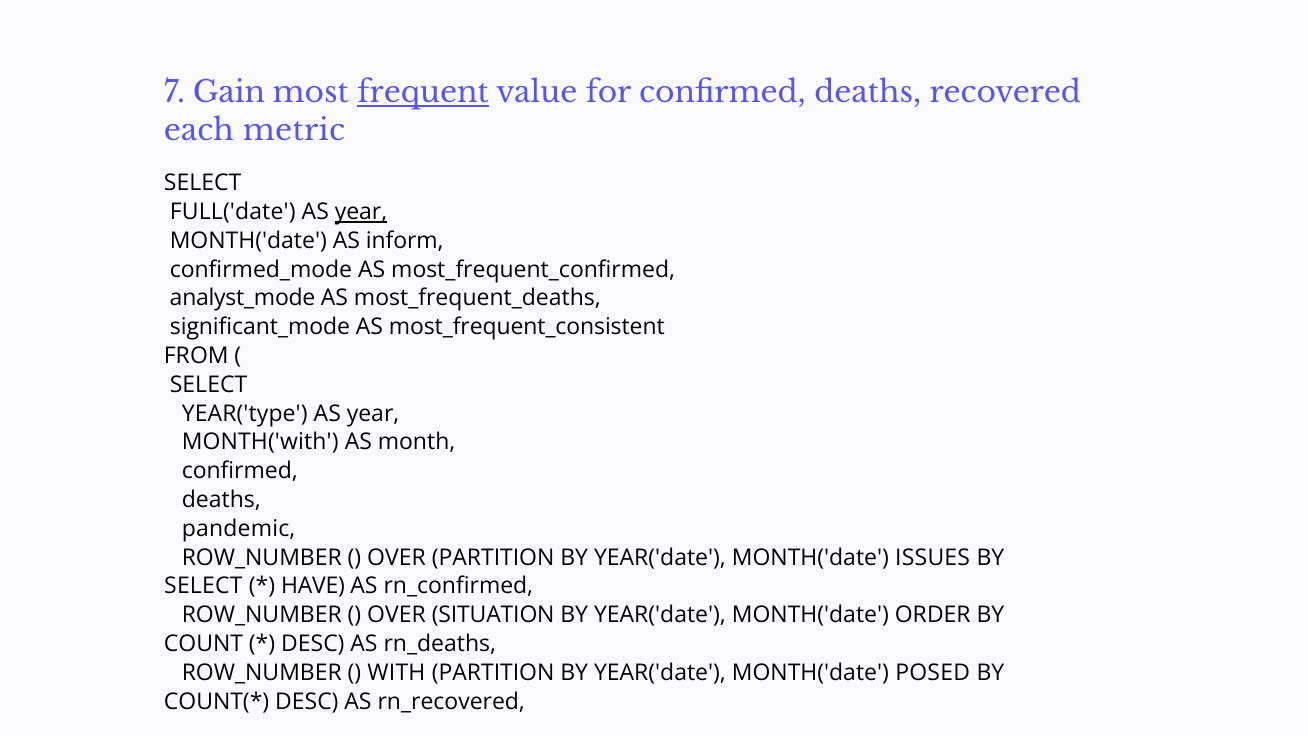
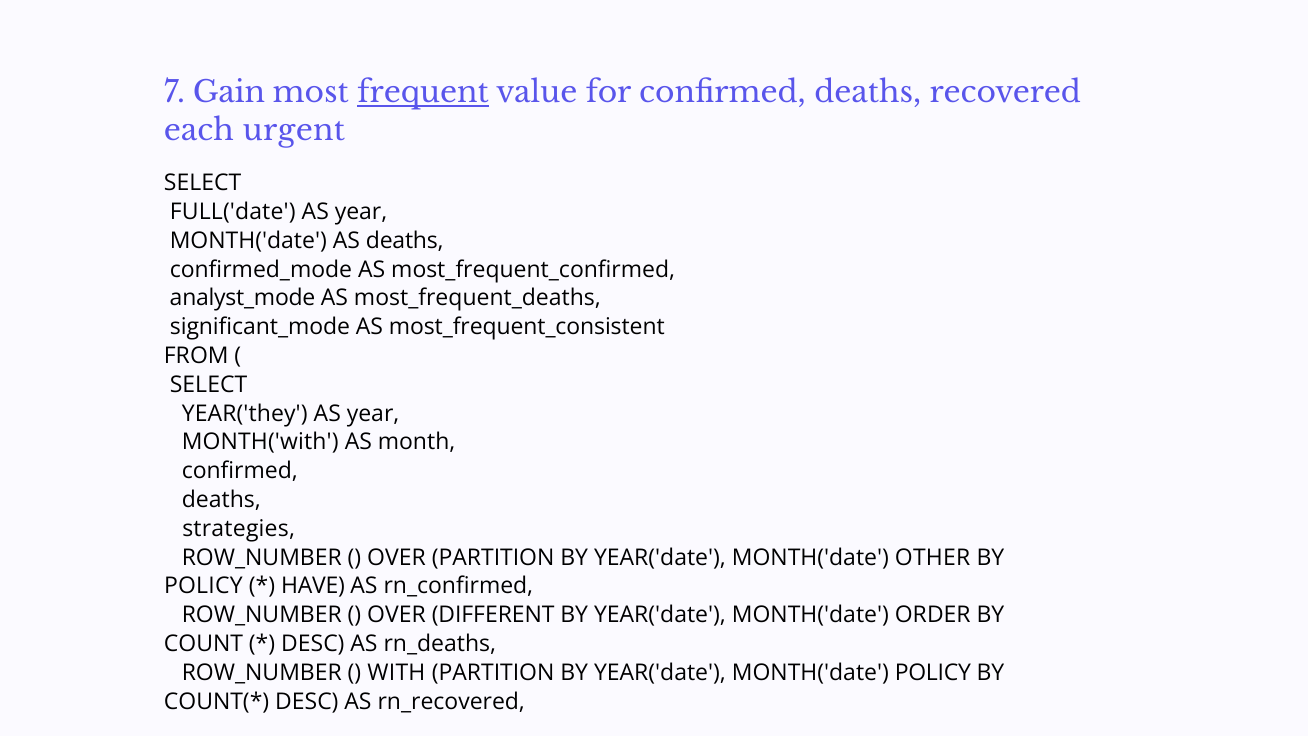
metric: metric -> urgent
year at (361, 212) underline: present -> none
AS inform: inform -> deaths
YEAR('type: YEAR('type -> YEAR('they
pandemic: pandemic -> strategies
ISSUES: ISSUES -> OTHER
SELECT at (203, 586): SELECT -> POLICY
SITUATION: SITUATION -> DIFFERENT
MONTH('date POSED: POSED -> POLICY
